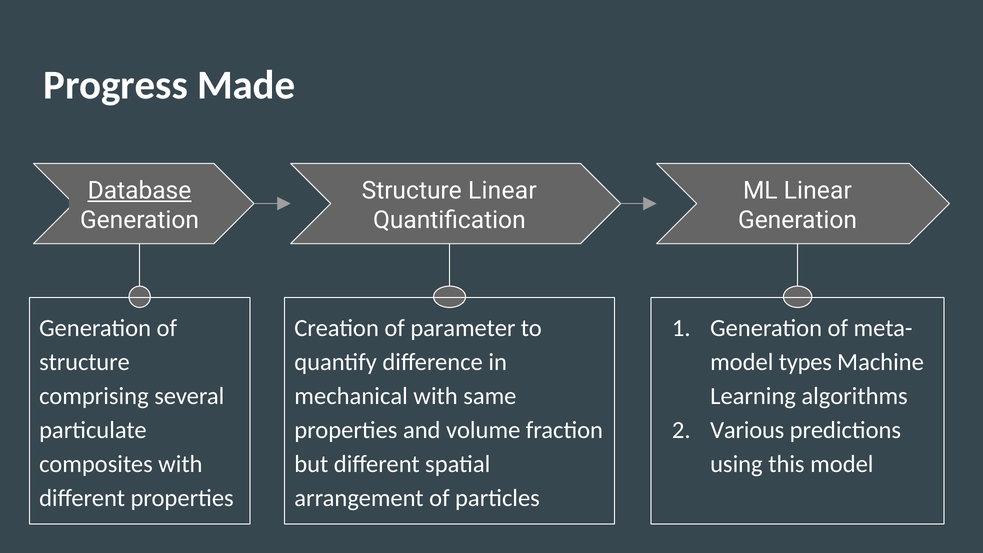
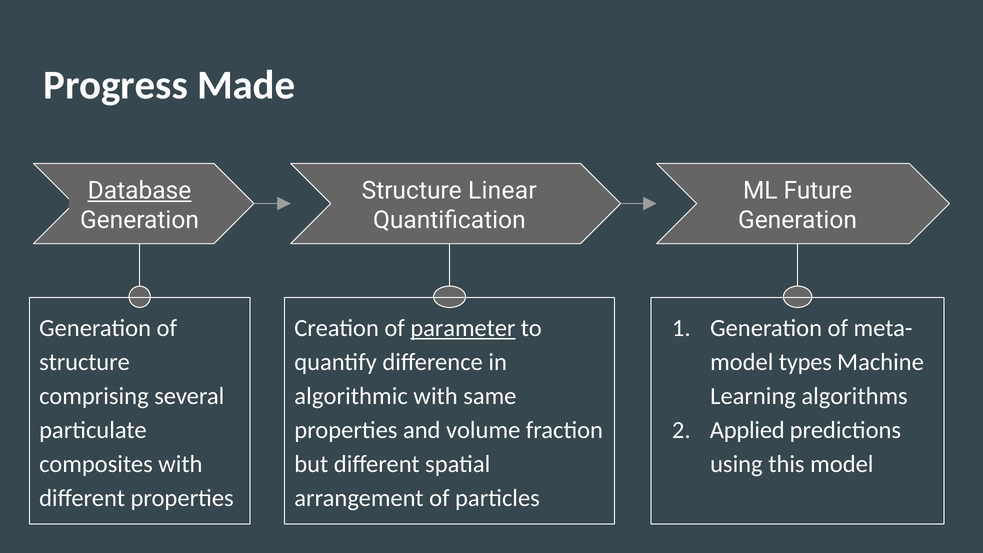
ML Linear: Linear -> Future
parameter underline: none -> present
mechanical: mechanical -> algorithmic
Various: Various -> Applied
